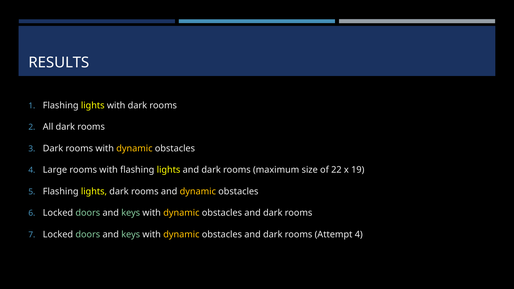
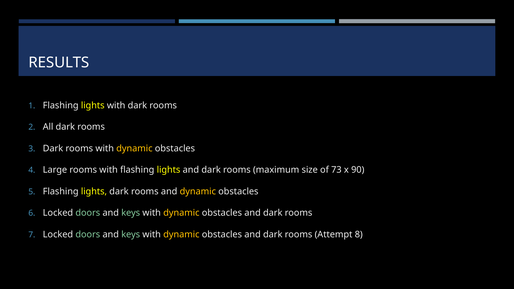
22: 22 -> 73
19: 19 -> 90
Attempt 4: 4 -> 8
